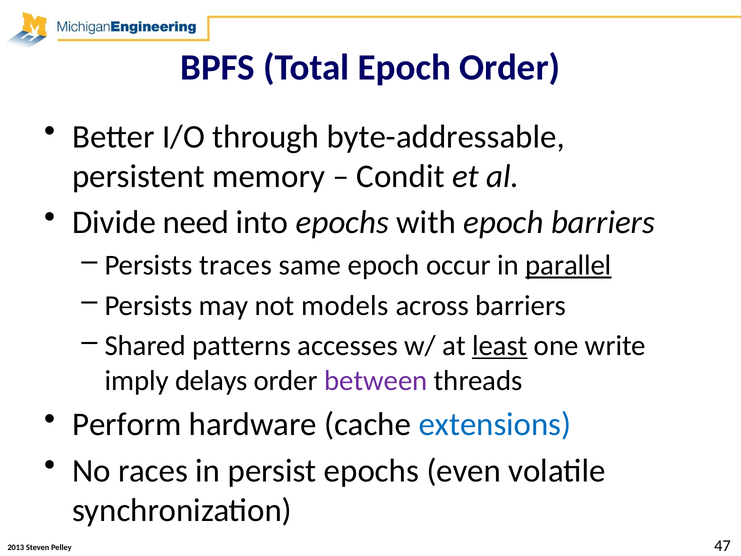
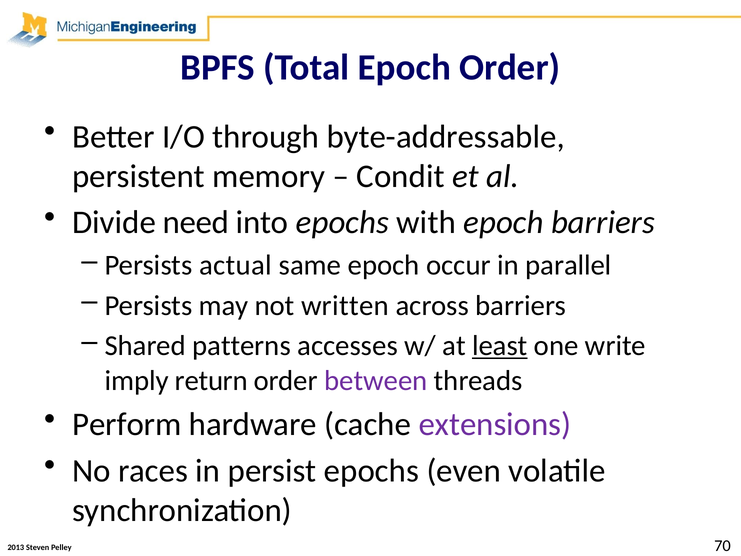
traces: traces -> actual
parallel underline: present -> none
models: models -> written
delays: delays -> return
extensions colour: blue -> purple
47: 47 -> 70
